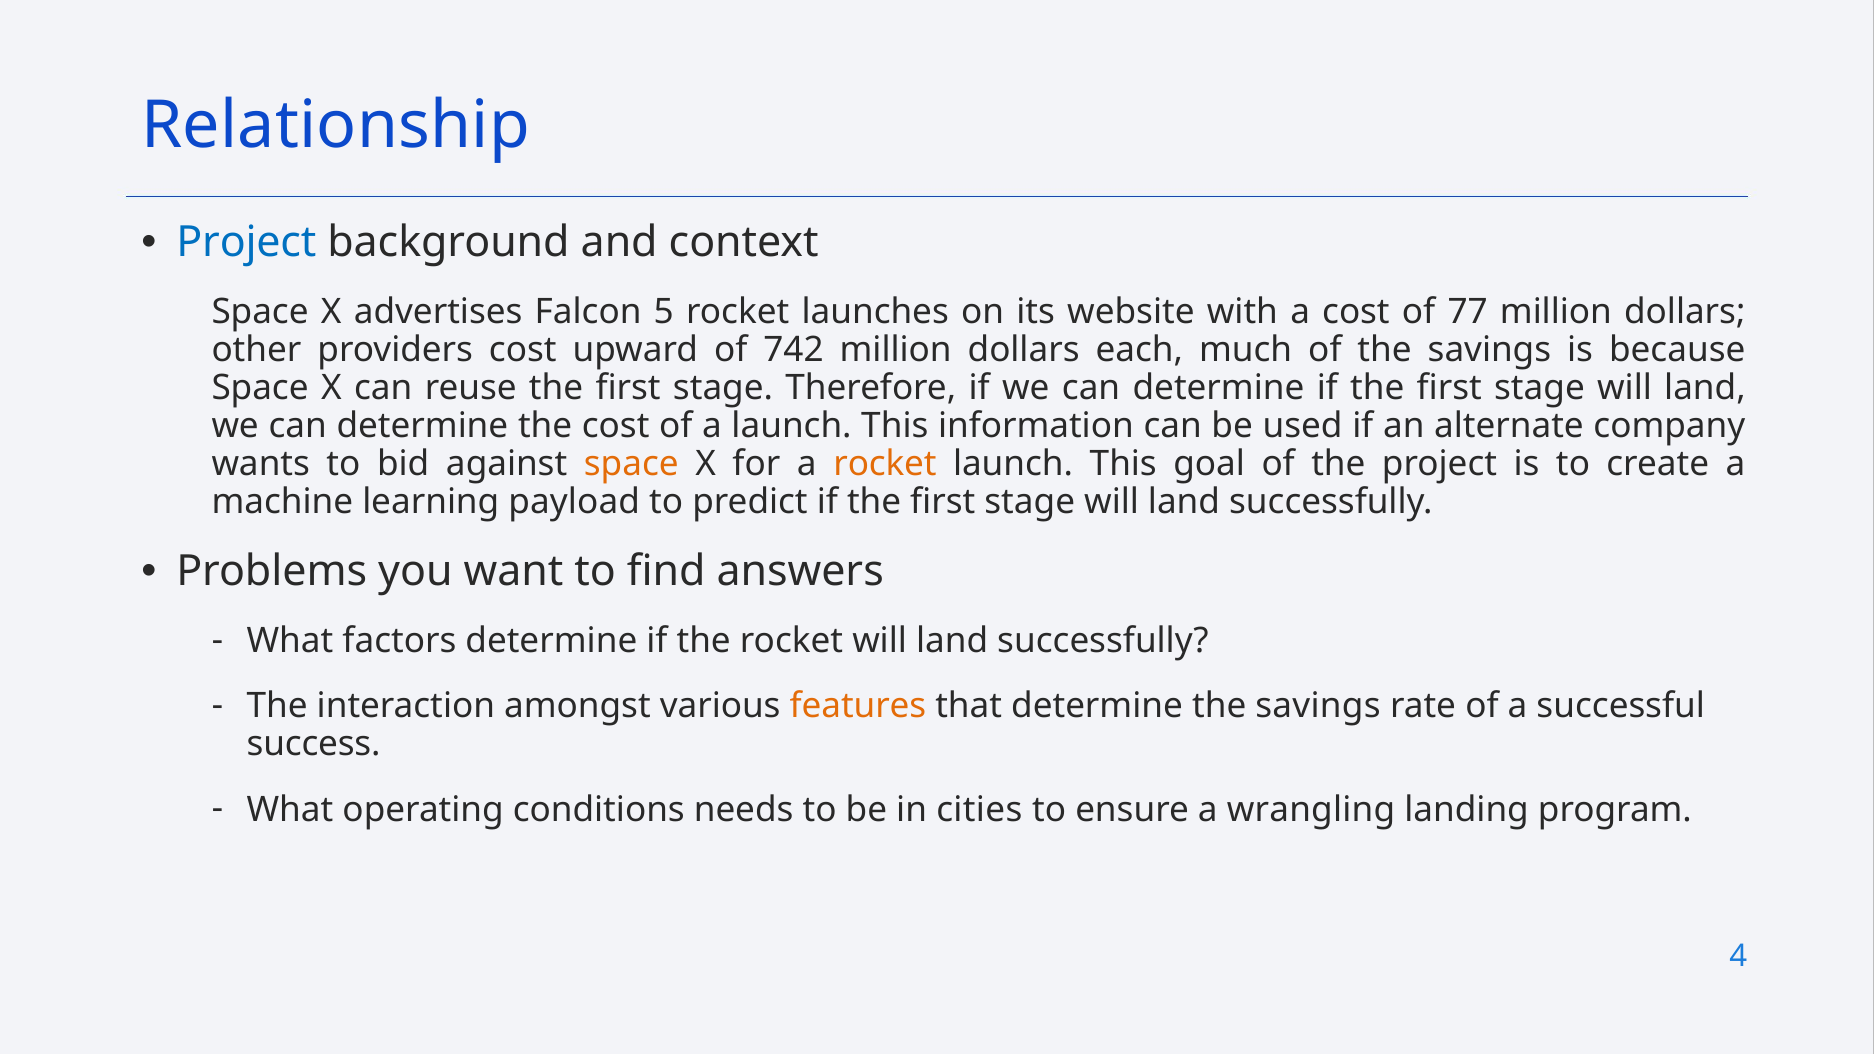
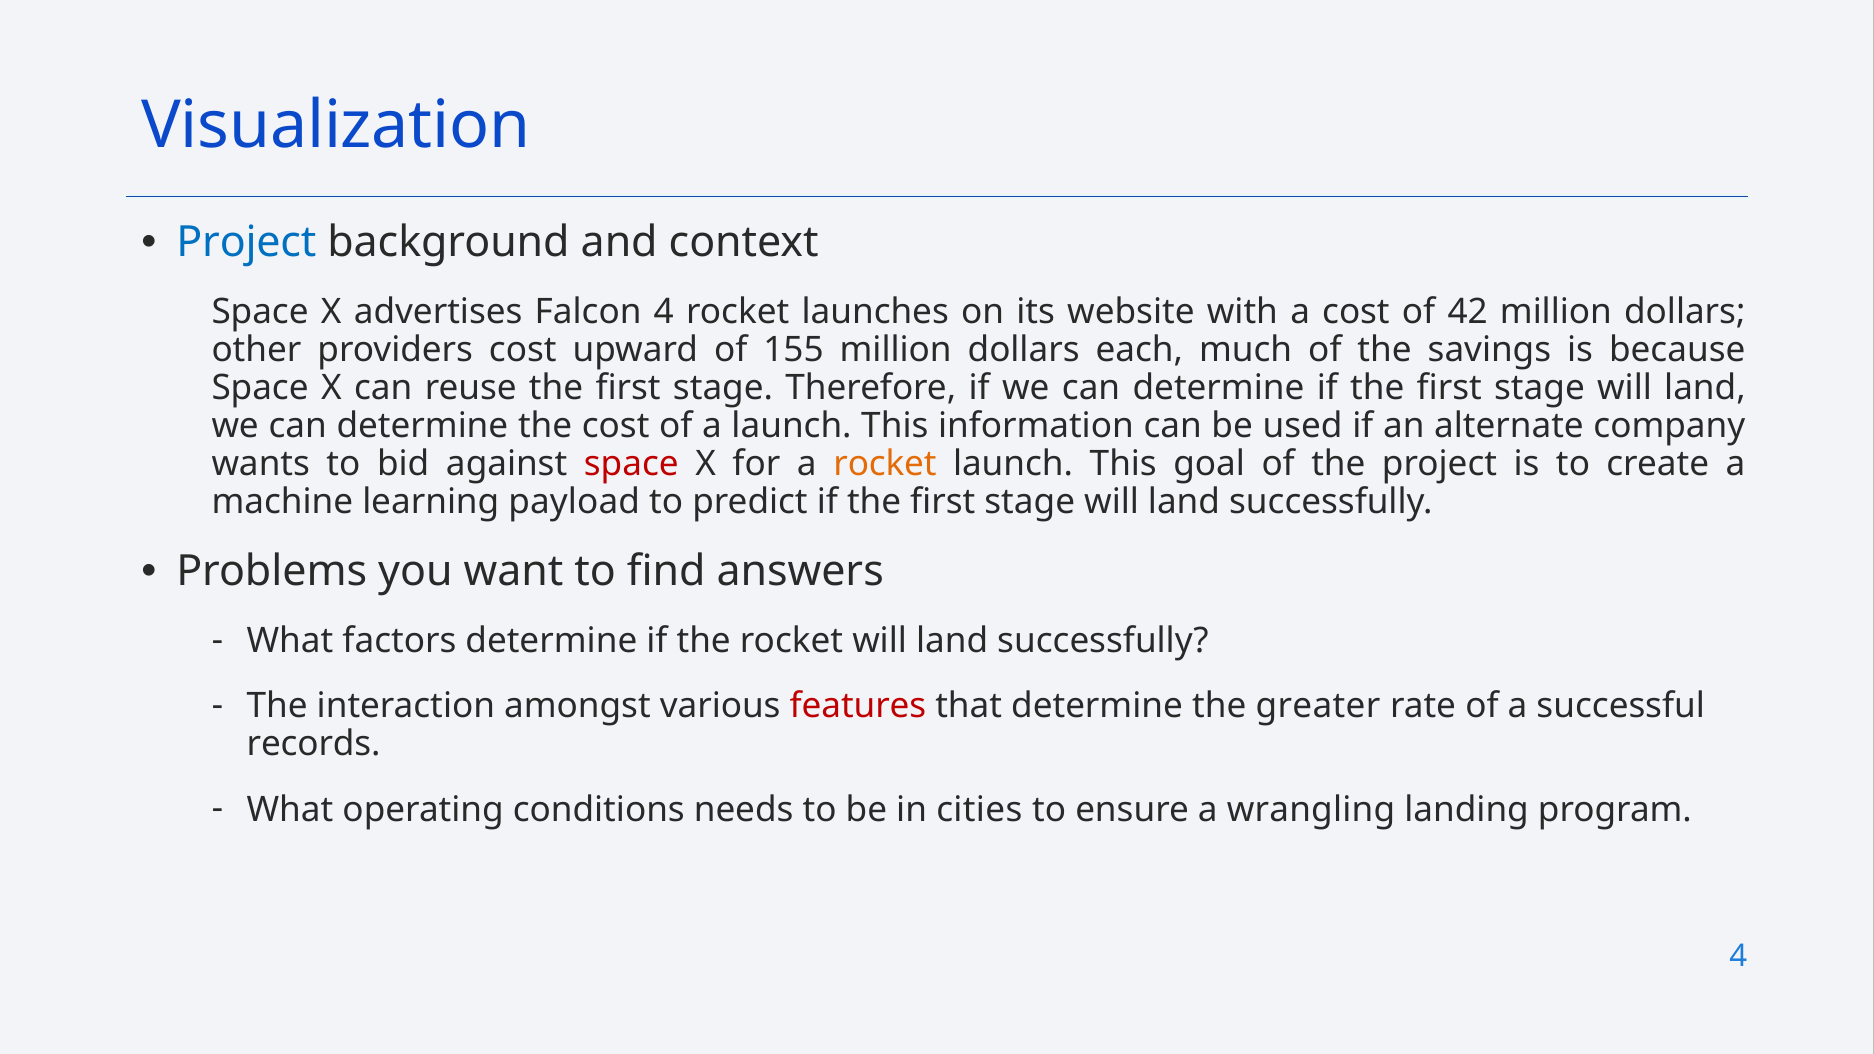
Relationship: Relationship -> Visualization
Falcon 5: 5 -> 4
77: 77 -> 42
742: 742 -> 155
space at (631, 464) colour: orange -> red
features colour: orange -> red
determine the savings: savings -> greater
success: success -> records
